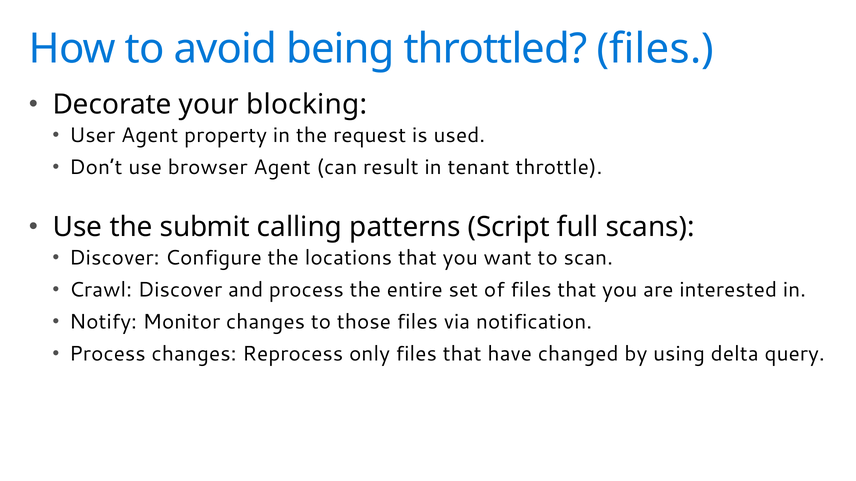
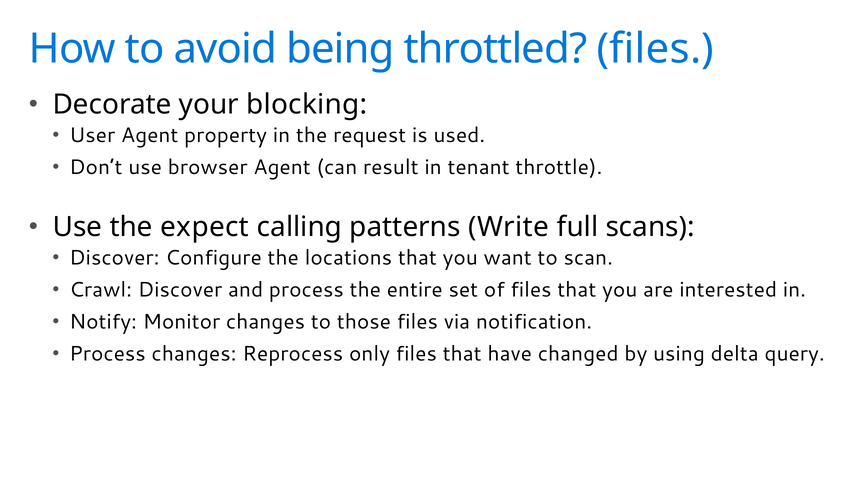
submit: submit -> expect
Script: Script -> Write
